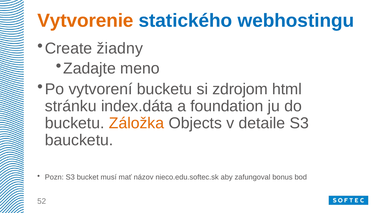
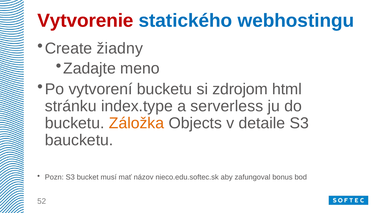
Vytvorenie colour: orange -> red
index.dáta: index.dáta -> index.type
foundation: foundation -> serverless
